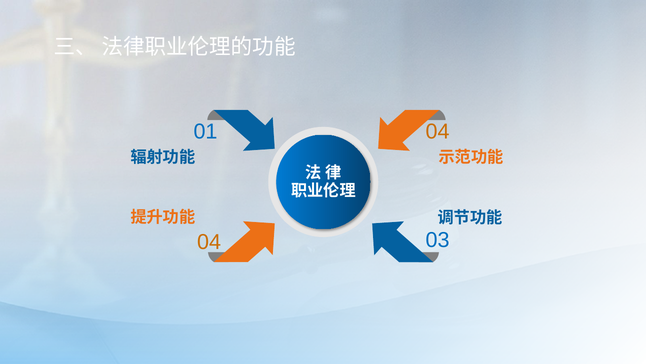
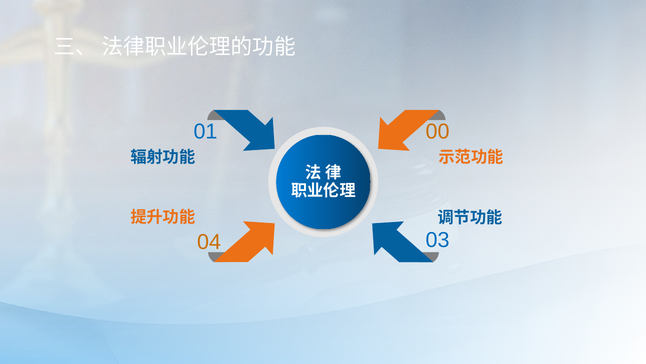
01 04: 04 -> 00
